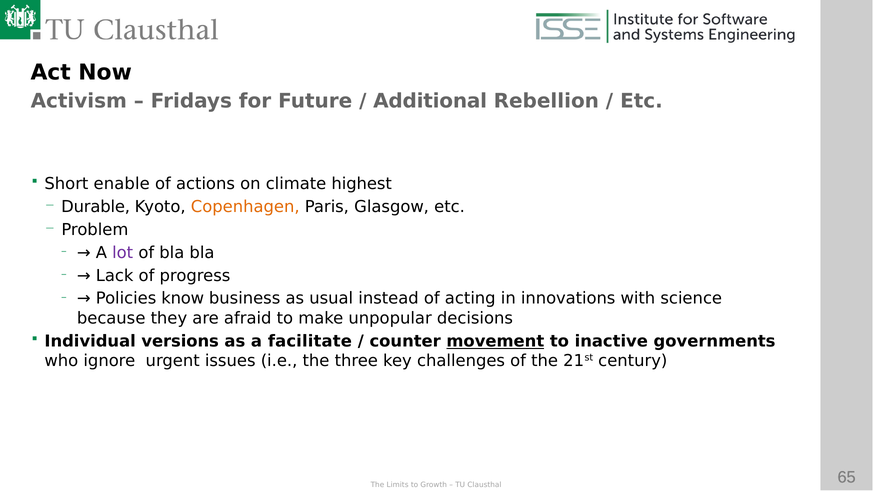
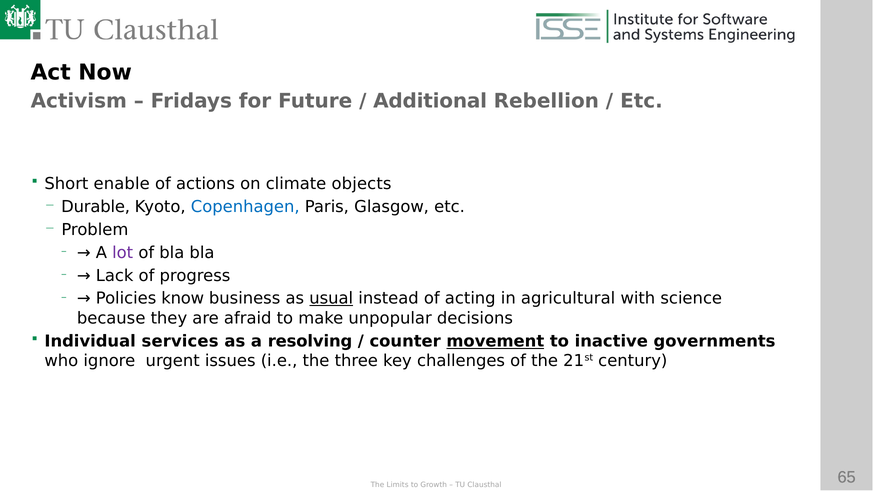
highest: highest -> objects
Copenhagen colour: orange -> blue
usual underline: none -> present
innovations: innovations -> agricultural
versions: versions -> services
facilitate: facilitate -> resolving
